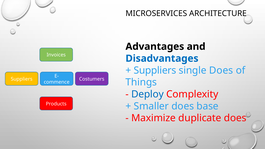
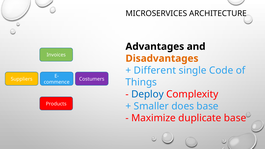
Disadvantages colour: blue -> orange
Suppliers at (155, 70): Suppliers -> Different
single Does: Does -> Code
duplicate does: does -> base
